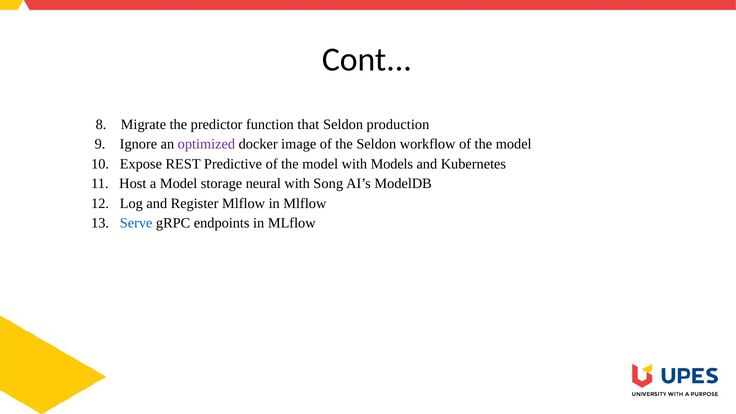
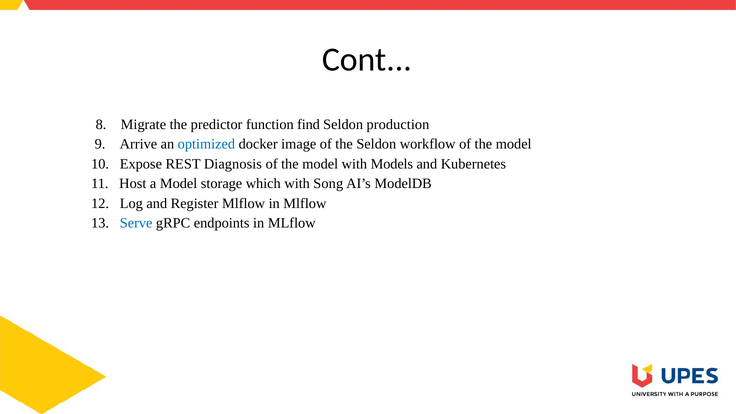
that: that -> find
Ignore: Ignore -> Arrive
optimized colour: purple -> blue
Predictive: Predictive -> Diagnosis
neural: neural -> which
